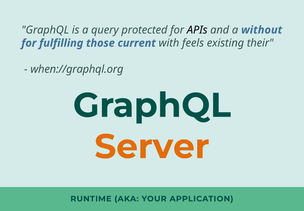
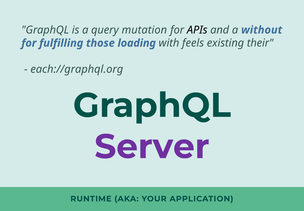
protected: protected -> mutation
current: current -> loading
when://graphql.org: when://graphql.org -> each://graphql.org
Server colour: orange -> purple
